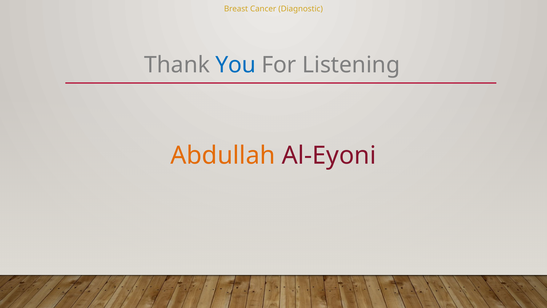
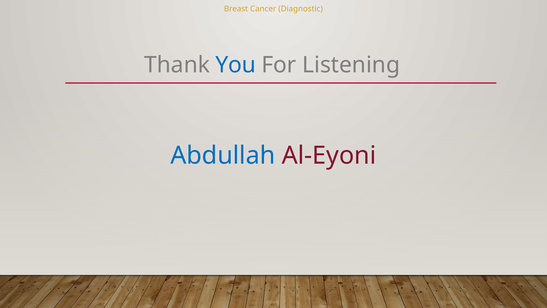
Abdullah colour: orange -> blue
